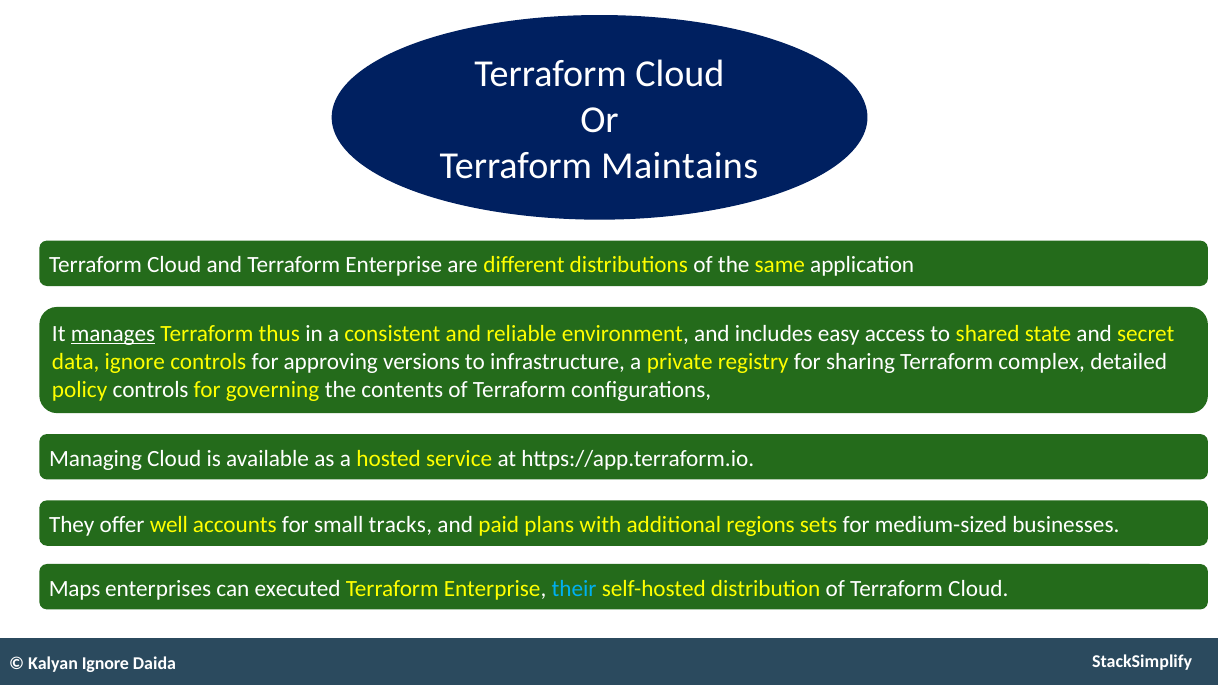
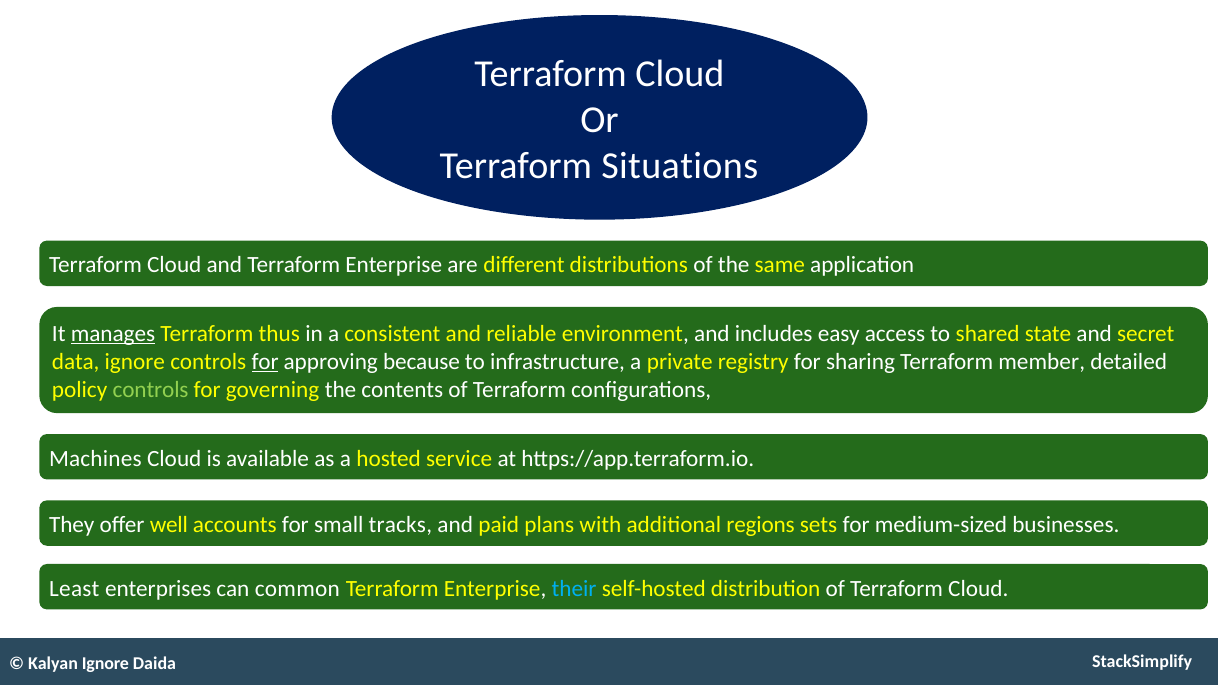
Maintains: Maintains -> Situations
for at (265, 362) underline: none -> present
versions: versions -> because
complex: complex -> member
controls at (151, 390) colour: white -> light green
Managing: Managing -> Machines
Maps: Maps -> Least
executed: executed -> common
